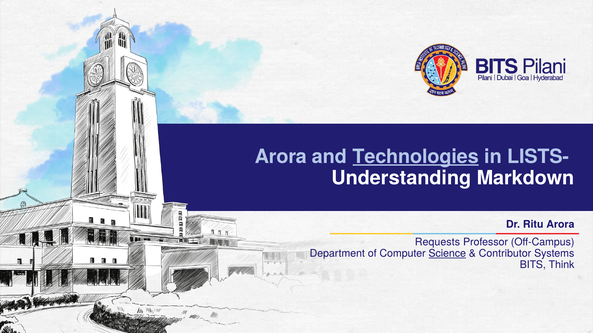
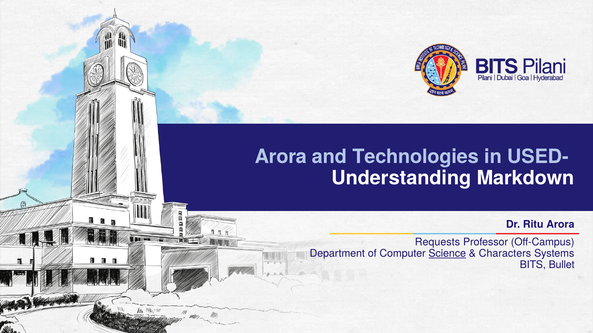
Technologies underline: present -> none
LISTS-: LISTS- -> USED-
Contributor: Contributor -> Characters
Think: Think -> Bullet
